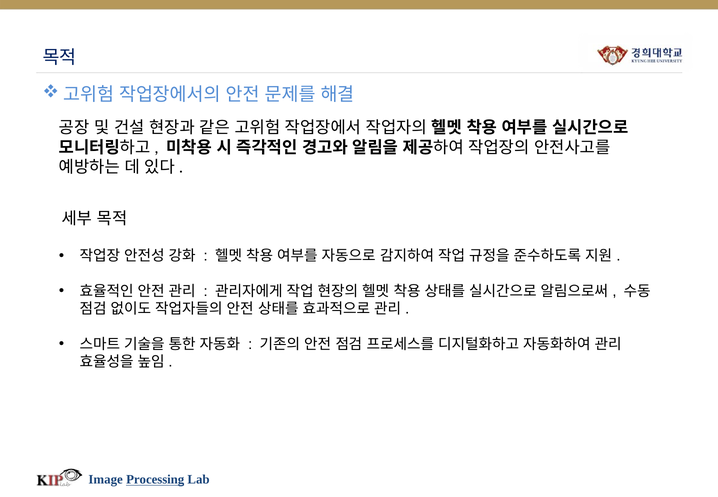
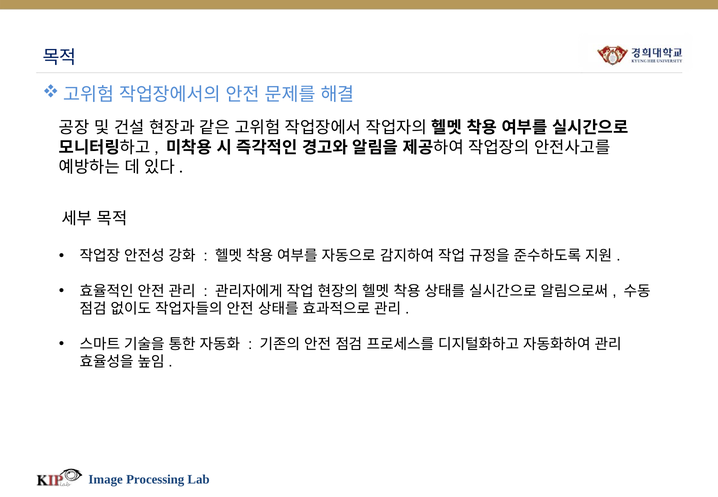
Processing underline: present -> none
